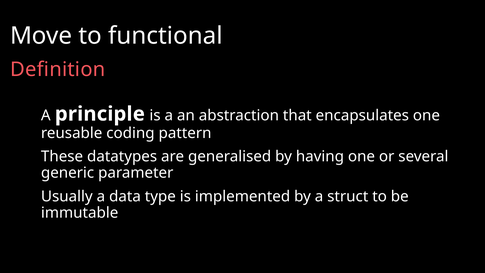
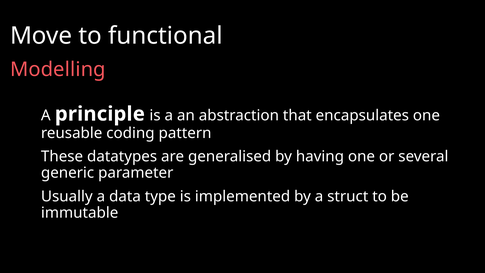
Definition: Definition -> Modelling
